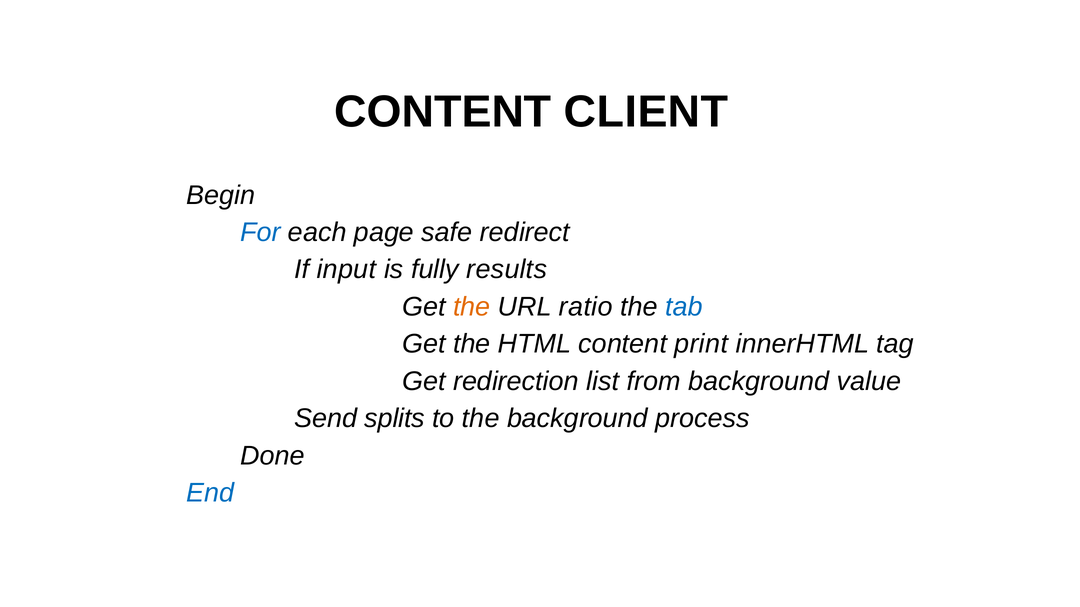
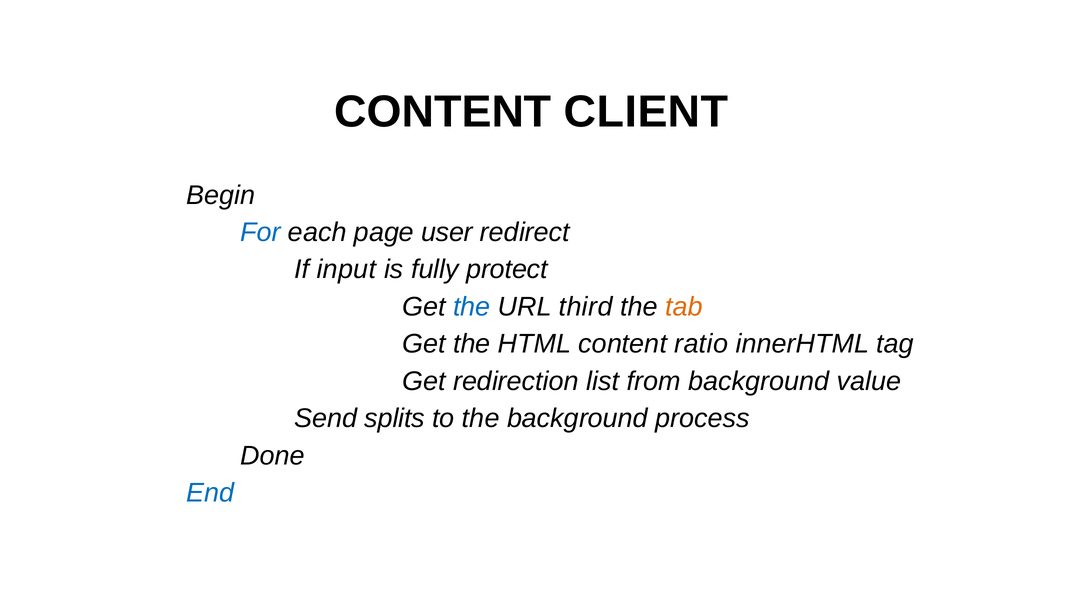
safe: safe -> user
results: results -> protect
the at (472, 307) colour: orange -> blue
ratio: ratio -> third
tab colour: blue -> orange
print: print -> ratio
